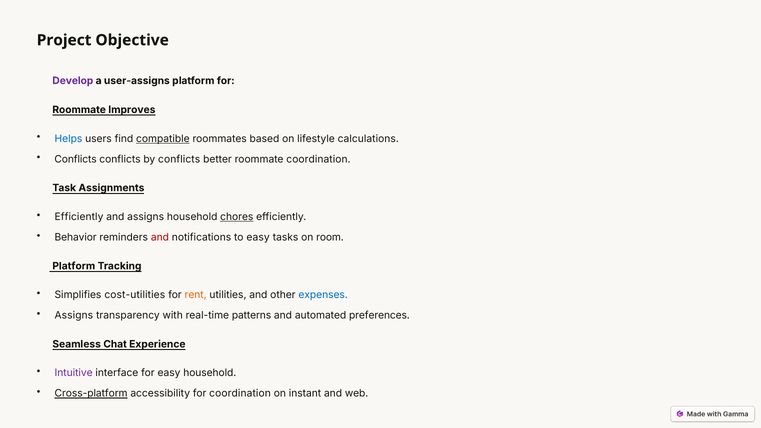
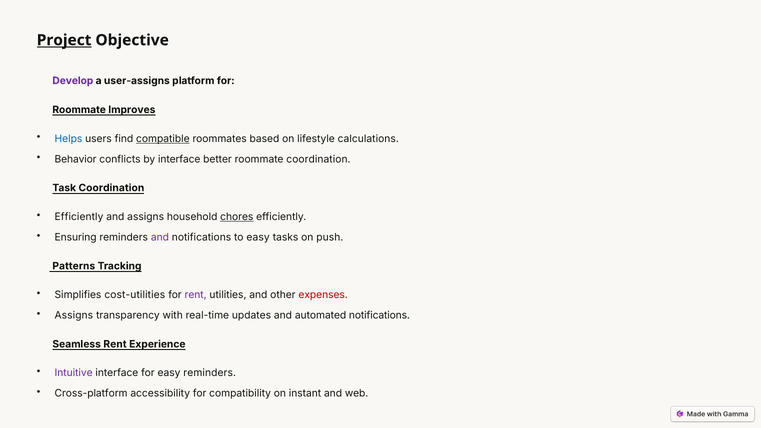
Project underline: none -> present
Conflicts at (76, 159): Conflicts -> Behavior
by conflicts: conflicts -> interface
Task Assignments: Assignments -> Coordination
Behavior: Behavior -> Ensuring
and at (160, 237) colour: red -> purple
room: room -> push
Platform at (74, 266): Platform -> Patterns
rent at (196, 295) colour: orange -> purple
expenses colour: blue -> red
patterns: patterns -> updates
automated preferences: preferences -> notifications
Seamless Chat: Chat -> Rent
easy household: household -> reminders
Cross-platform underline: present -> none
for coordination: coordination -> compatibility
